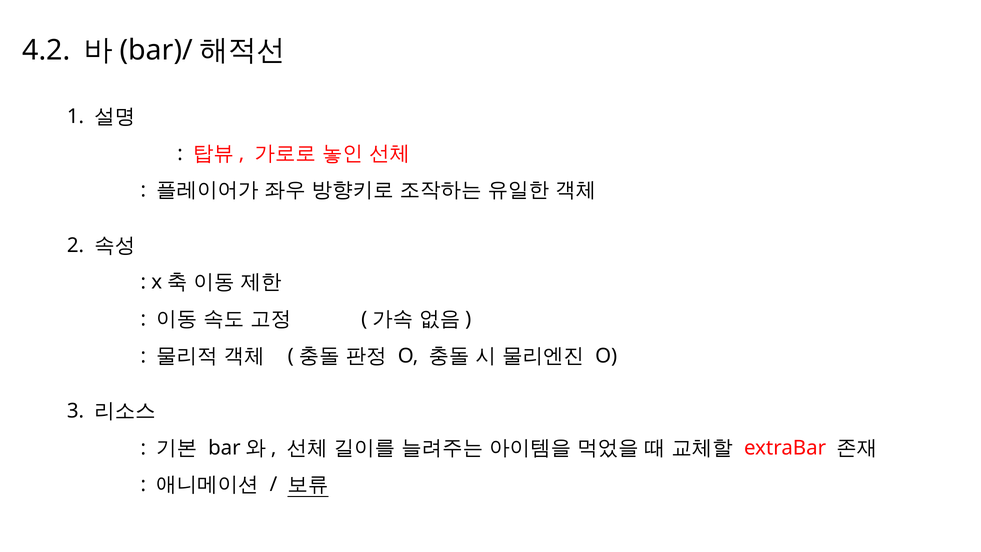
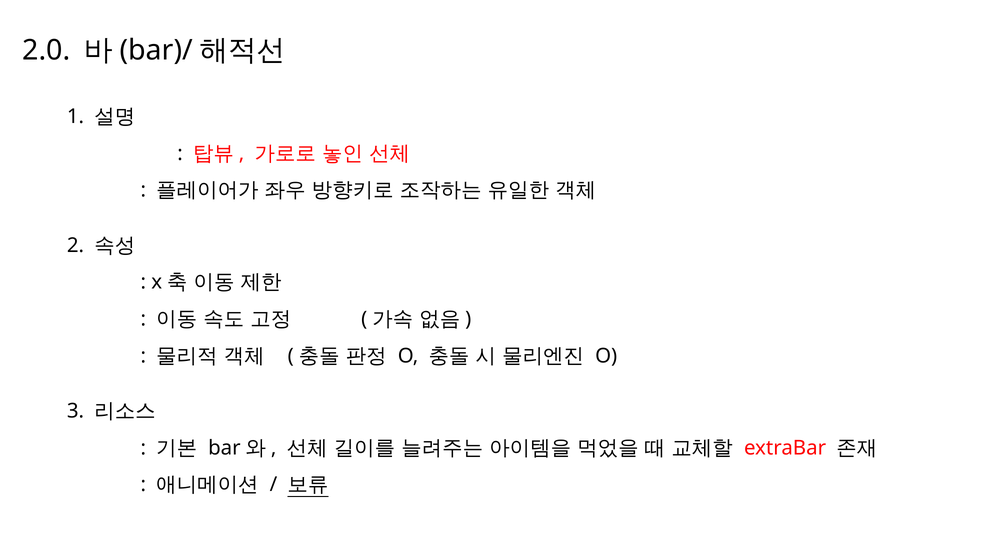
4.2: 4.2 -> 2.0
